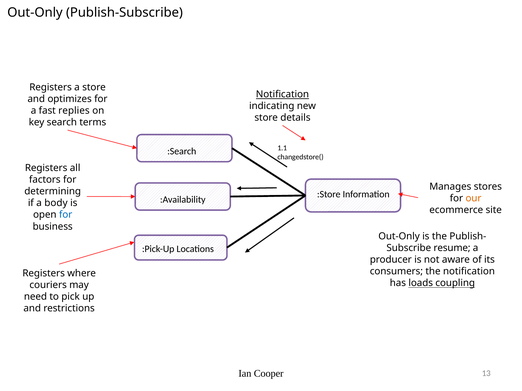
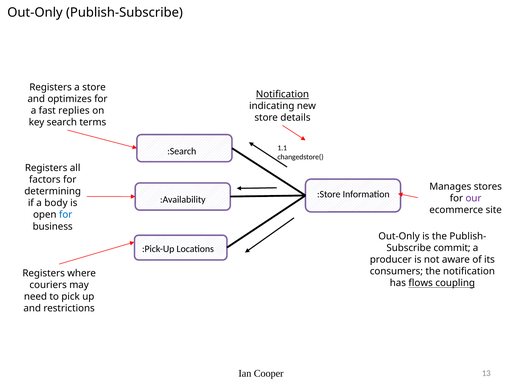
our colour: orange -> purple
resume: resume -> commit
loads: loads -> flows
